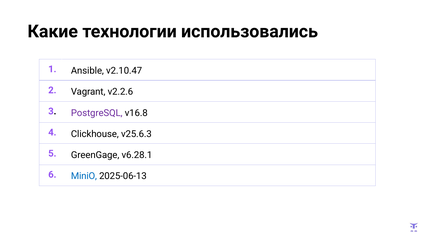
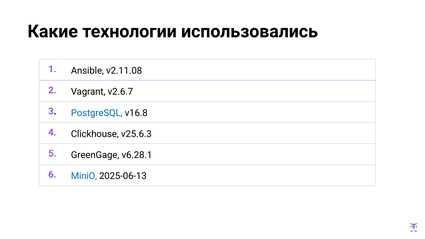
v2.10.47: v2.10.47 -> v2.11.08
v2.2.6: v2.2.6 -> v2.6.7
PostgreSQL colour: purple -> blue
